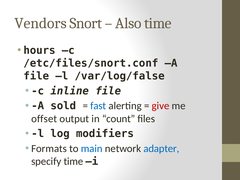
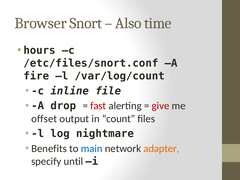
Vendors: Vendors -> Browser
file at (36, 76): file -> fire
/var/log/false: /var/log/false -> /var/log/count
sold: sold -> drop
fast colour: blue -> red
modifiers: modifiers -> nightmare
Formats: Formats -> Benefits
adapter colour: blue -> orange
specify time: time -> until
